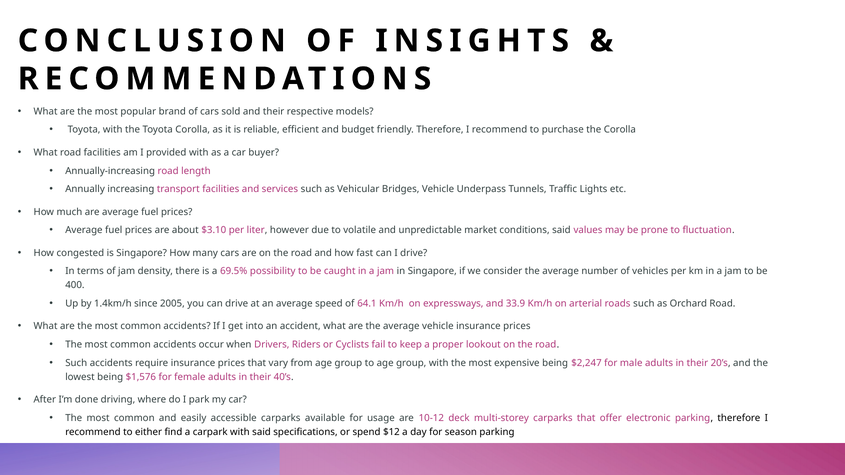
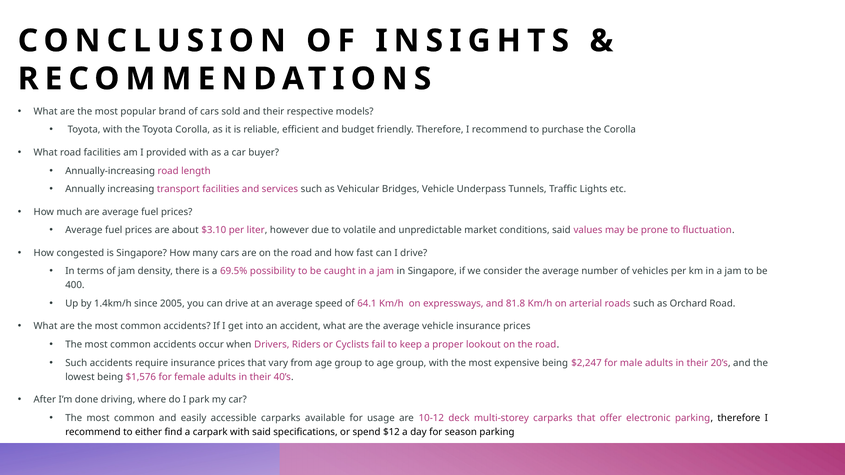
33.9: 33.9 -> 81.8
